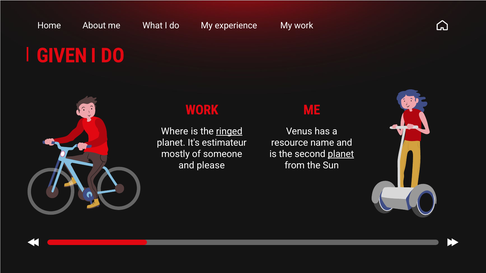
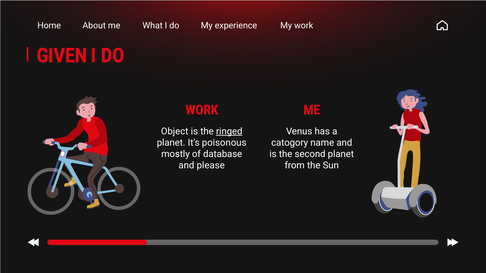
Where: Where -> Object
estimateur: estimateur -> poisonous
resource: resource -> catogory
someone: someone -> database
planet at (341, 154) underline: present -> none
